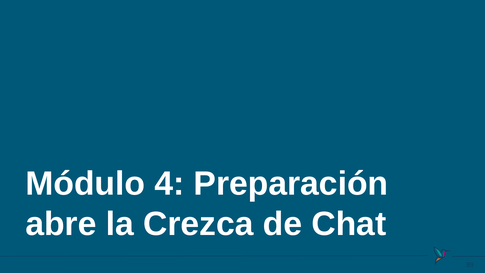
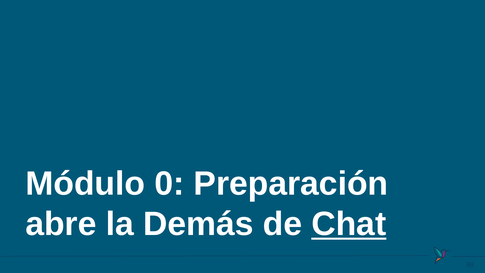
4: 4 -> 0
Crezca: Crezca -> Demás
Chat underline: none -> present
